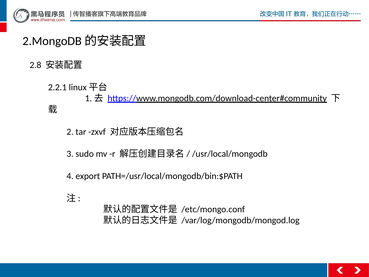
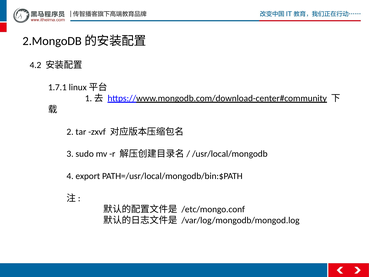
2.8: 2.8 -> 4.2
2.2.1: 2.2.1 -> 1.7.1
